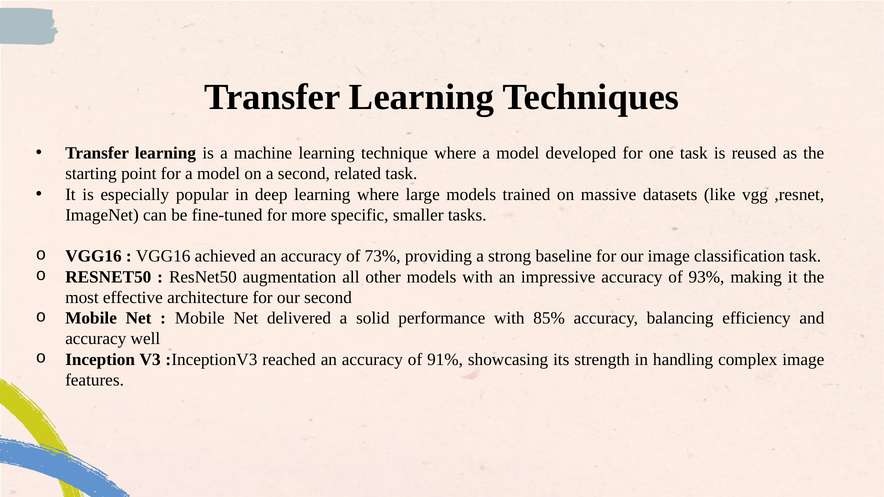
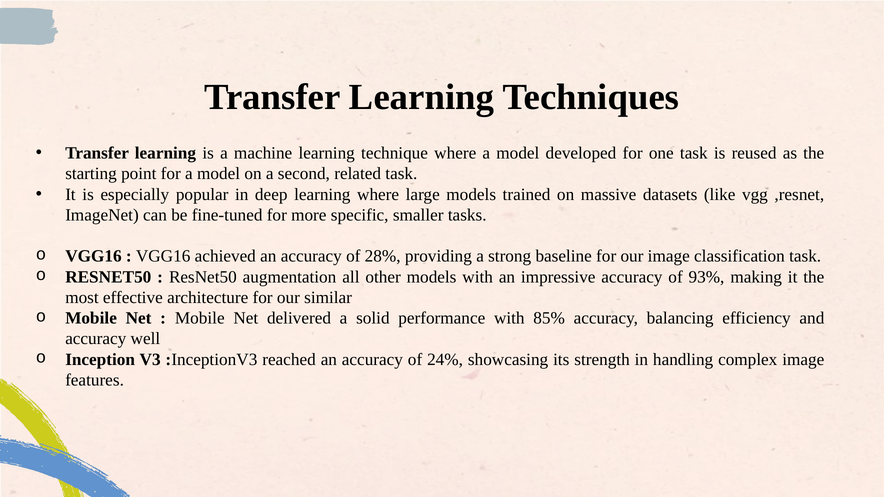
73%: 73% -> 28%
our second: second -> similar
91%: 91% -> 24%
